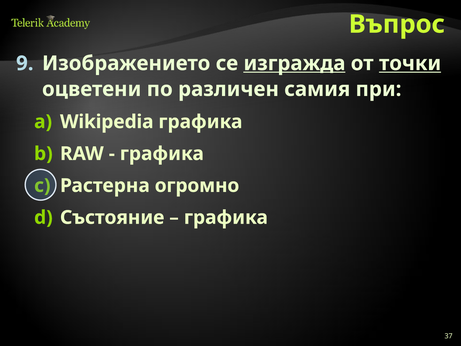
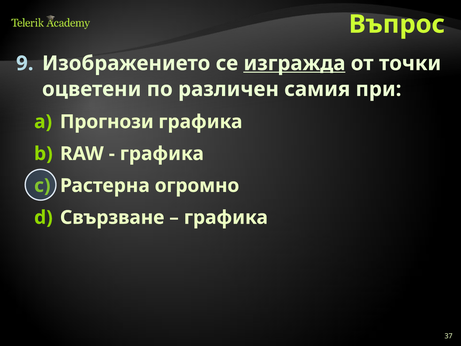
точки underline: present -> none
Wikipedia: Wikipedia -> Прогнози
Състояние: Състояние -> Свързване
